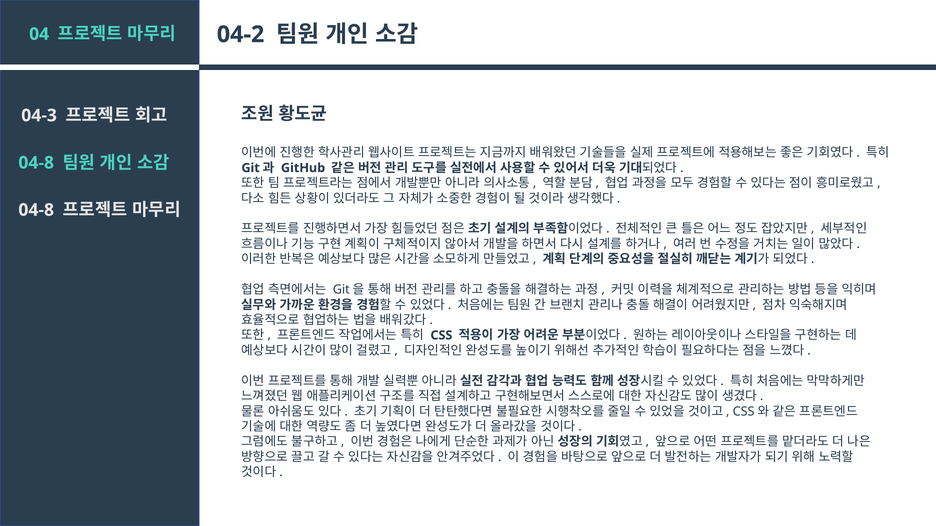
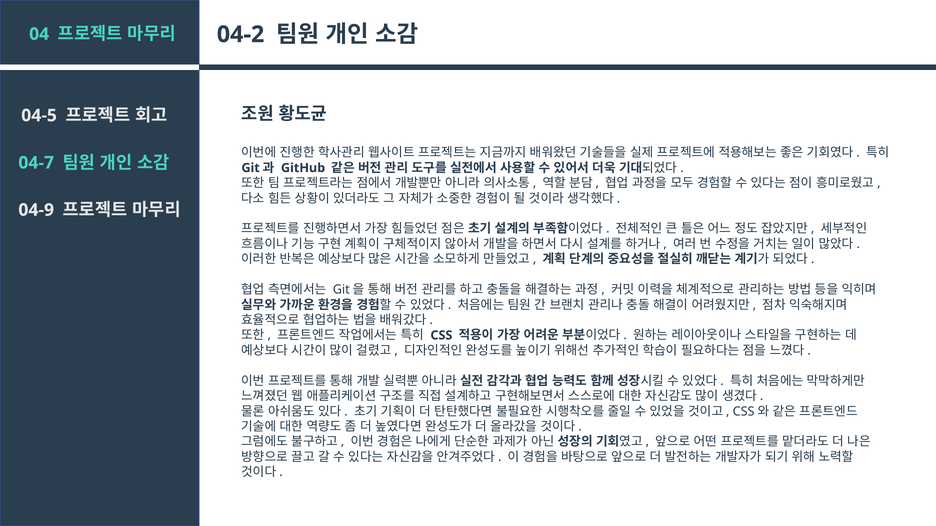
04-3: 04-3 -> 04-5
04-8 at (36, 163): 04-8 -> 04-7
04-8 at (36, 210): 04-8 -> 04-9
